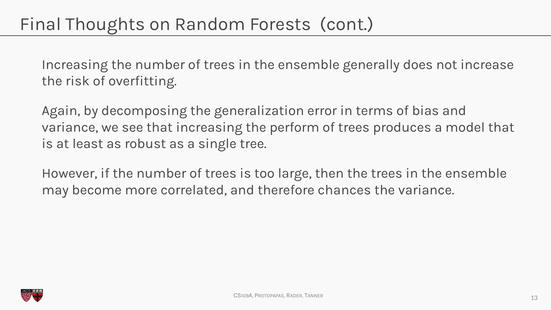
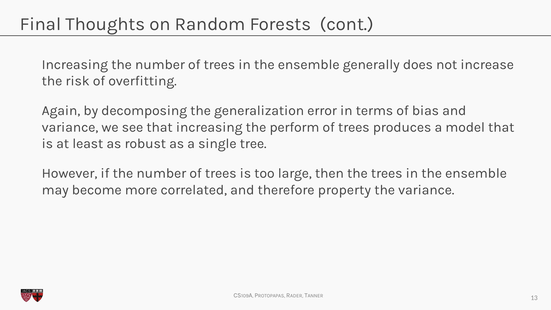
chances: chances -> property
